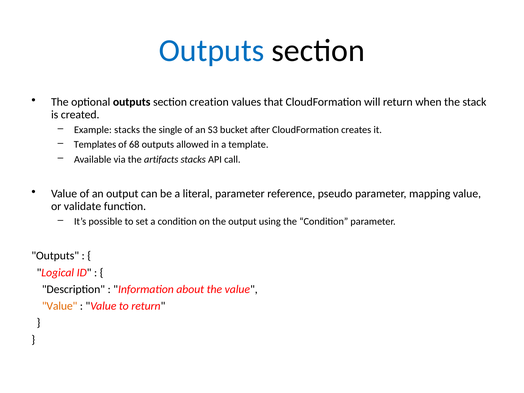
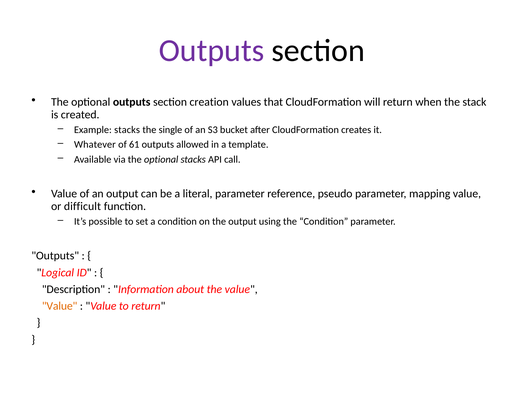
Outputs at (211, 51) colour: blue -> purple
Templates: Templates -> Whatever
68: 68 -> 61
via the artifacts: artifacts -> optional
validate: validate -> difficult
